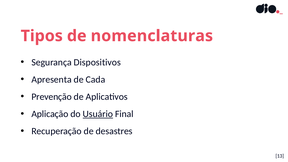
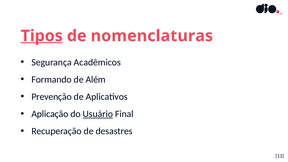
Tipos underline: none -> present
Dispositivos: Dispositivos -> Acadêmicos
Apresenta: Apresenta -> Formando
Cada: Cada -> Além
